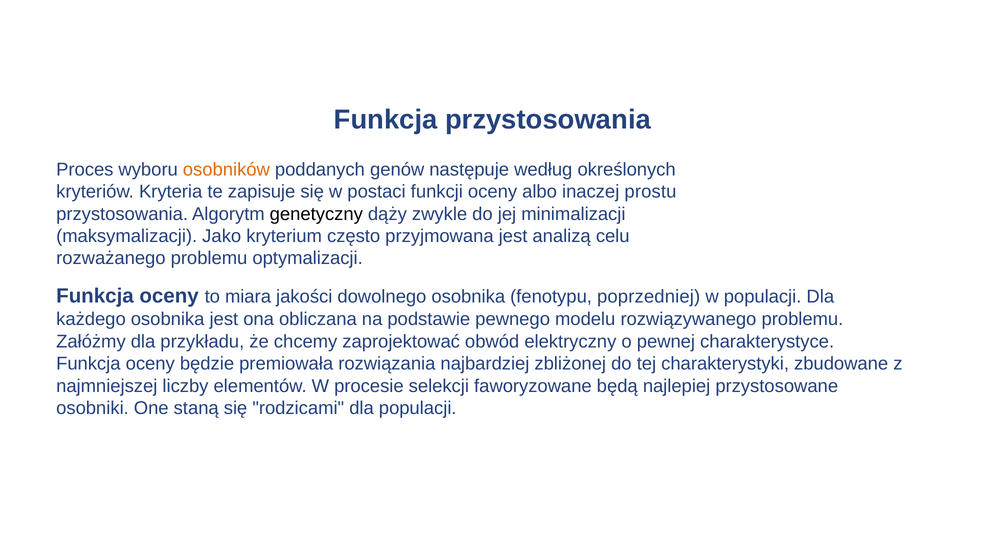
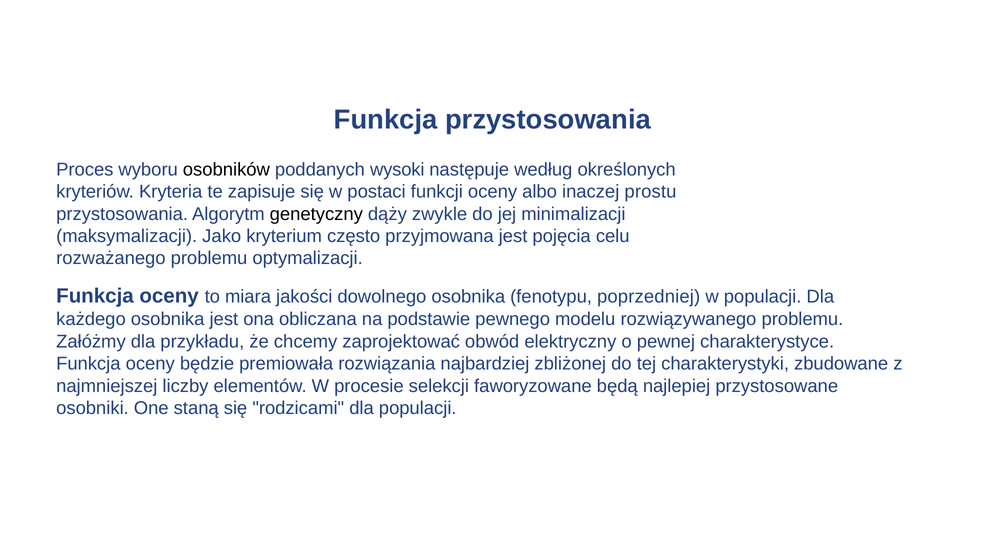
osobników colour: orange -> black
genów: genów -> wysoki
analizą: analizą -> pojęcia
